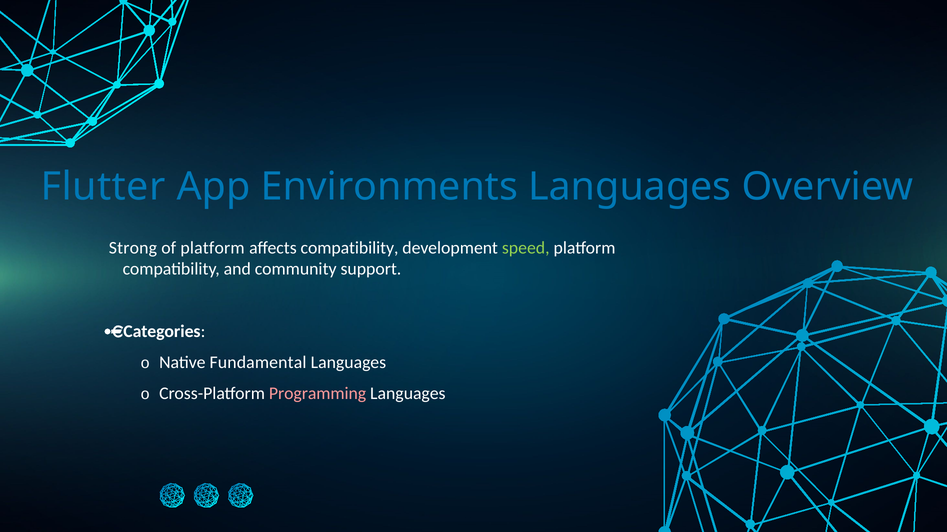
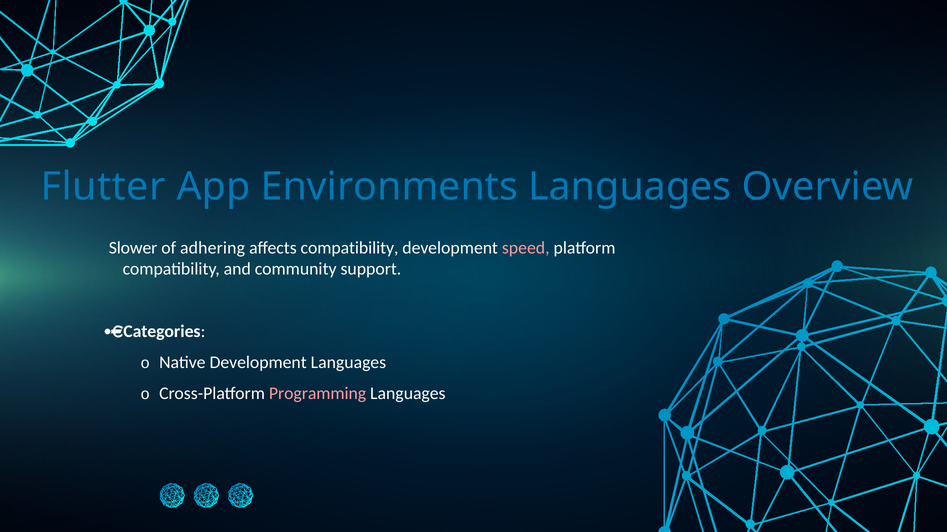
Strong: Strong -> Slower
of platform: platform -> adhering
speed colour: light green -> pink
Native Fundamental: Fundamental -> Development
